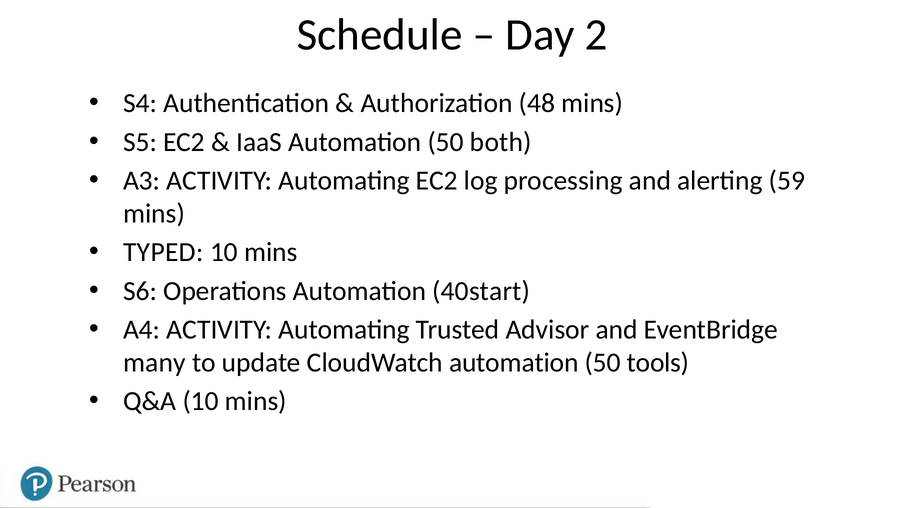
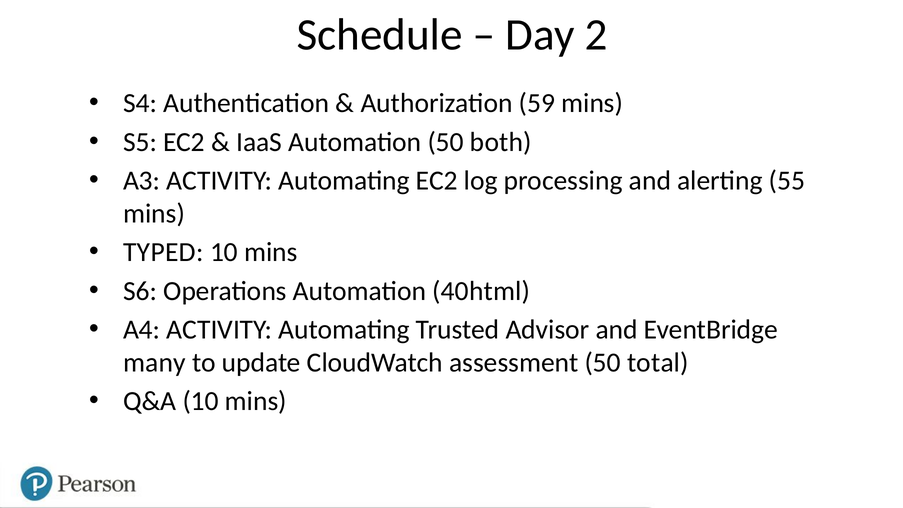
48: 48 -> 59
59: 59 -> 55
40start: 40start -> 40html
CloudWatch automation: automation -> assessment
tools: tools -> total
